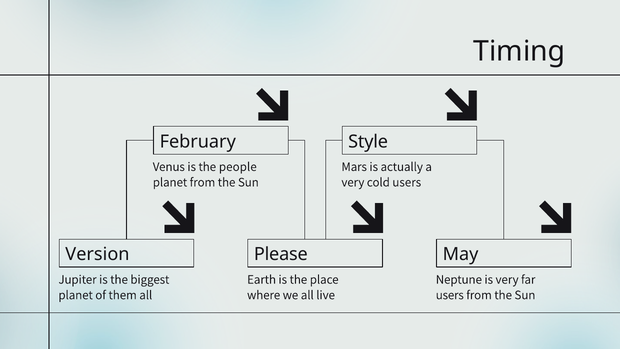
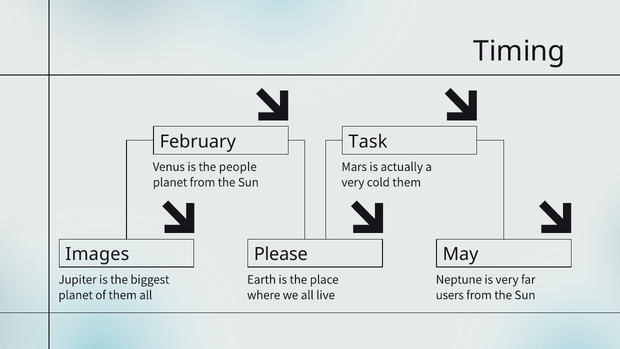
Style: Style -> Task
cold users: users -> them
Version: Version -> Images
